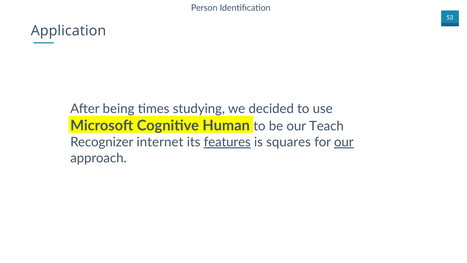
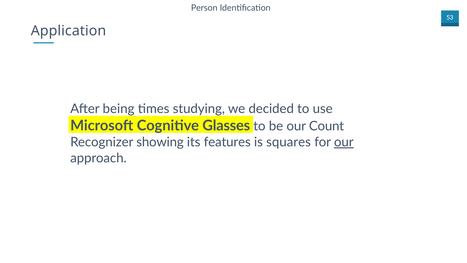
Human: Human -> Glasses
Teach: Teach -> Count
internet: internet -> showing
features underline: present -> none
